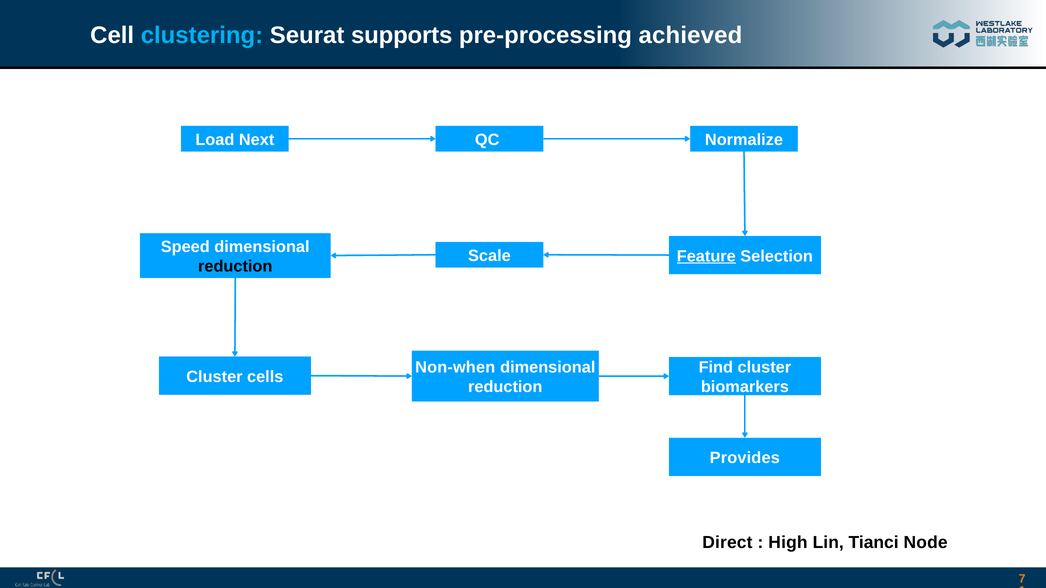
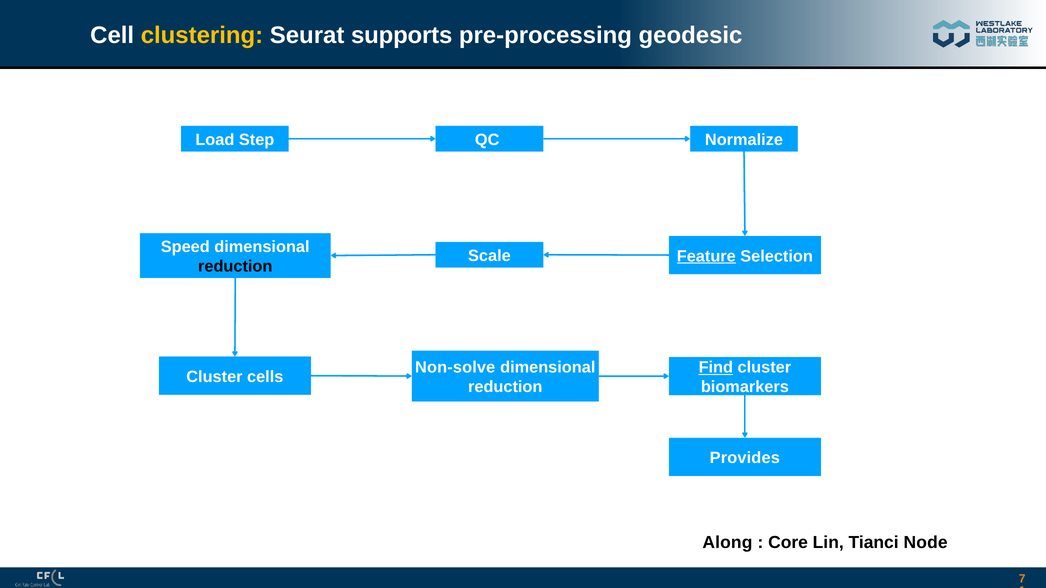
clustering colour: light blue -> yellow
achieved: achieved -> geodesic
Next: Next -> Step
Non-when: Non-when -> Non-solve
Find underline: none -> present
Direct: Direct -> Along
High: High -> Core
